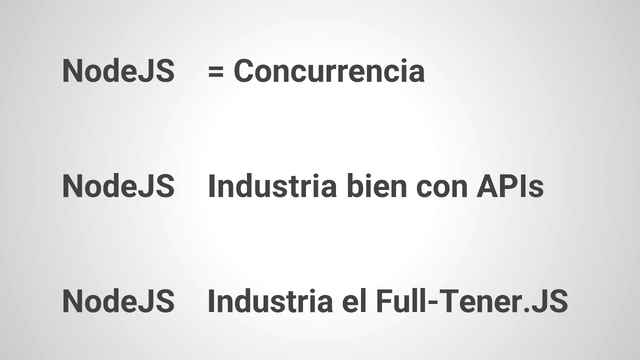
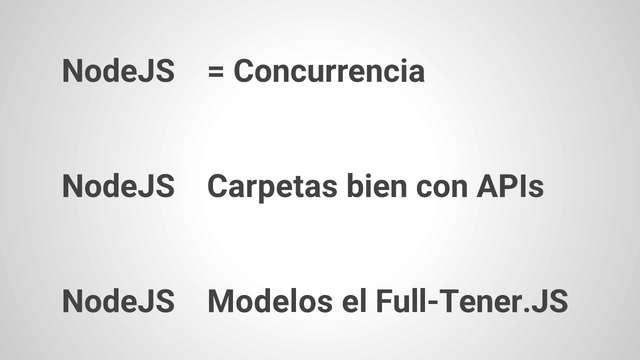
Industria at (272, 186): Industria -> Carpetas
Industria at (270, 302): Industria -> Modelos
